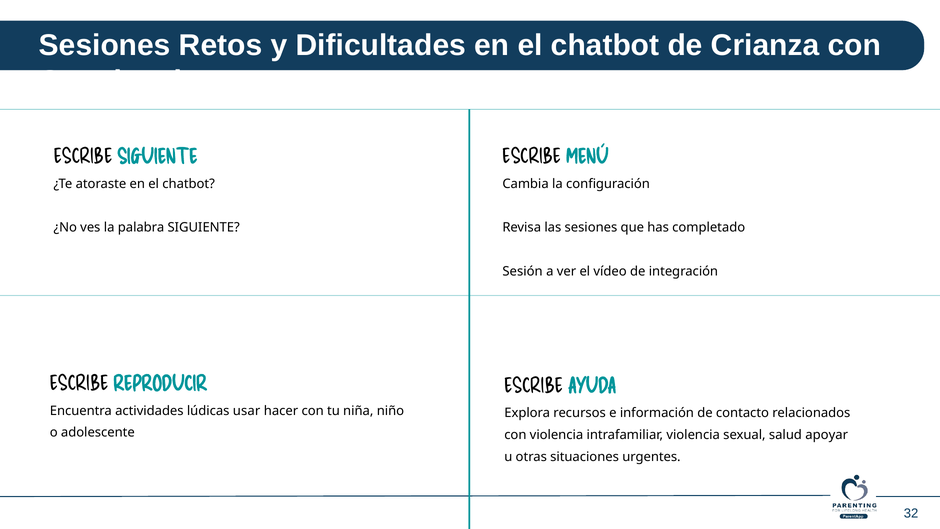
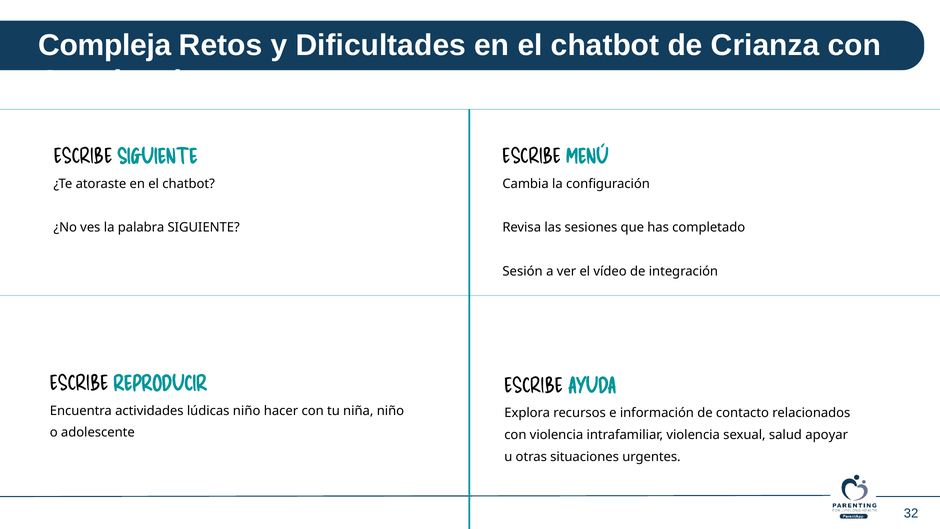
Sesiones at (105, 45): Sesiones -> Compleja
lúdicas usar: usar -> niño
